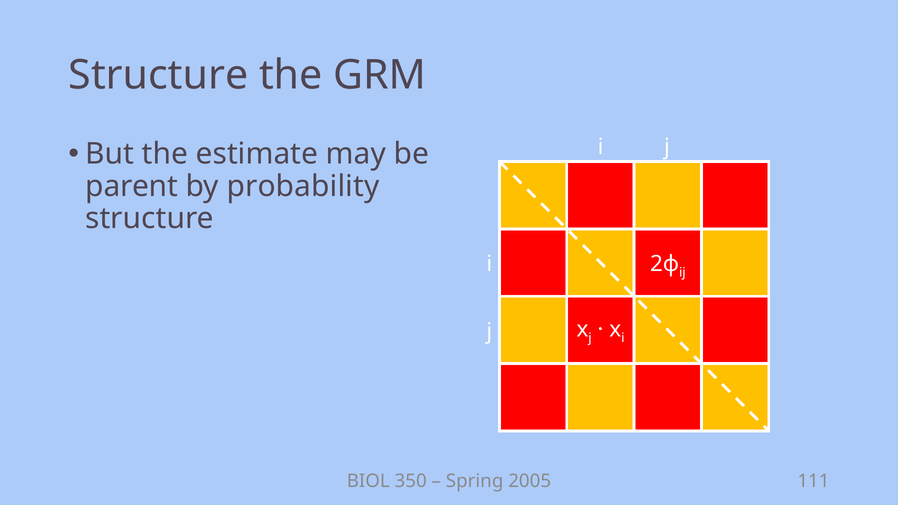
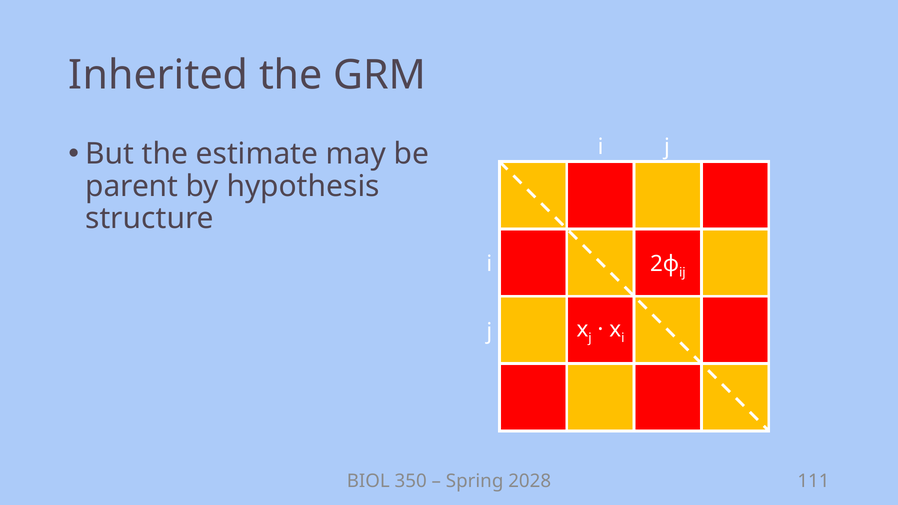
Structure at (158, 75): Structure -> Inherited
probability: probability -> hypothesis
2005: 2005 -> 2028
